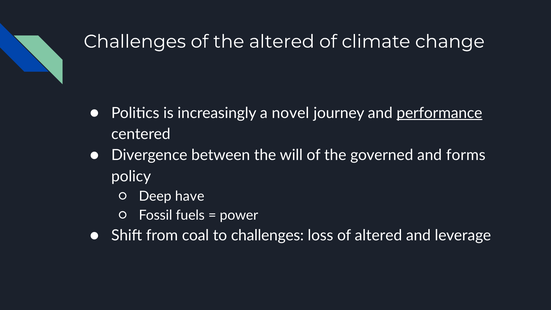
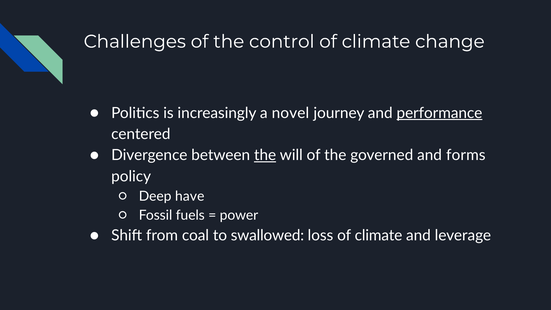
the altered: altered -> control
the at (265, 155) underline: none -> present
to challenges: challenges -> swallowed
loss of altered: altered -> climate
